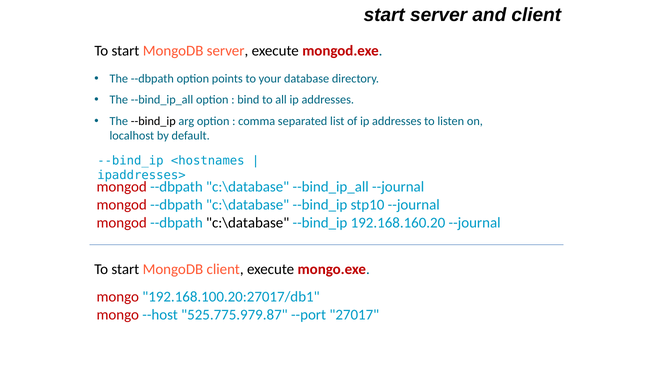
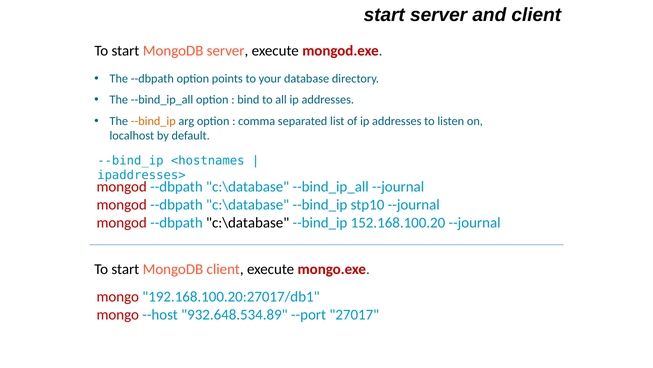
--bind_ip at (153, 121) colour: black -> orange
192.168.160.20: 192.168.160.20 -> 152.168.100.20
525.775.979.87: 525.775.979.87 -> 932.648.534.89
